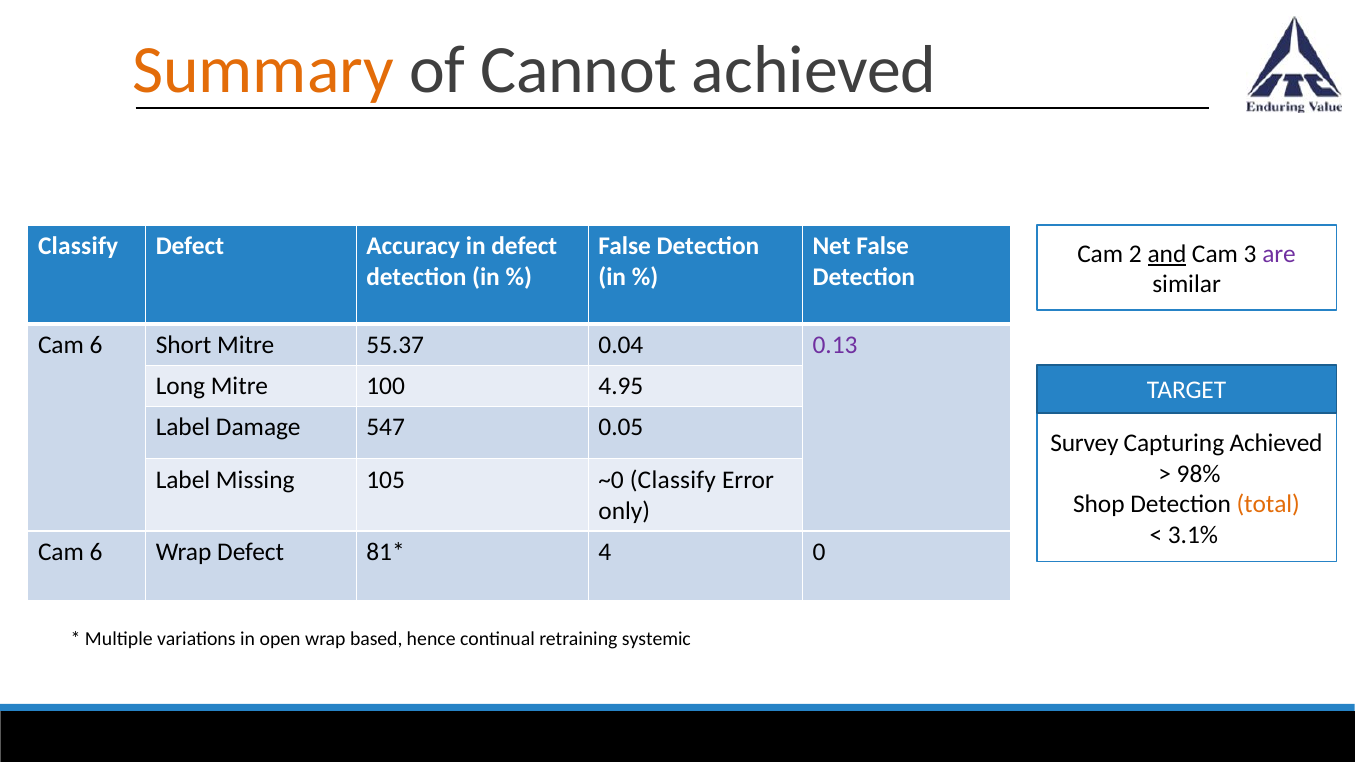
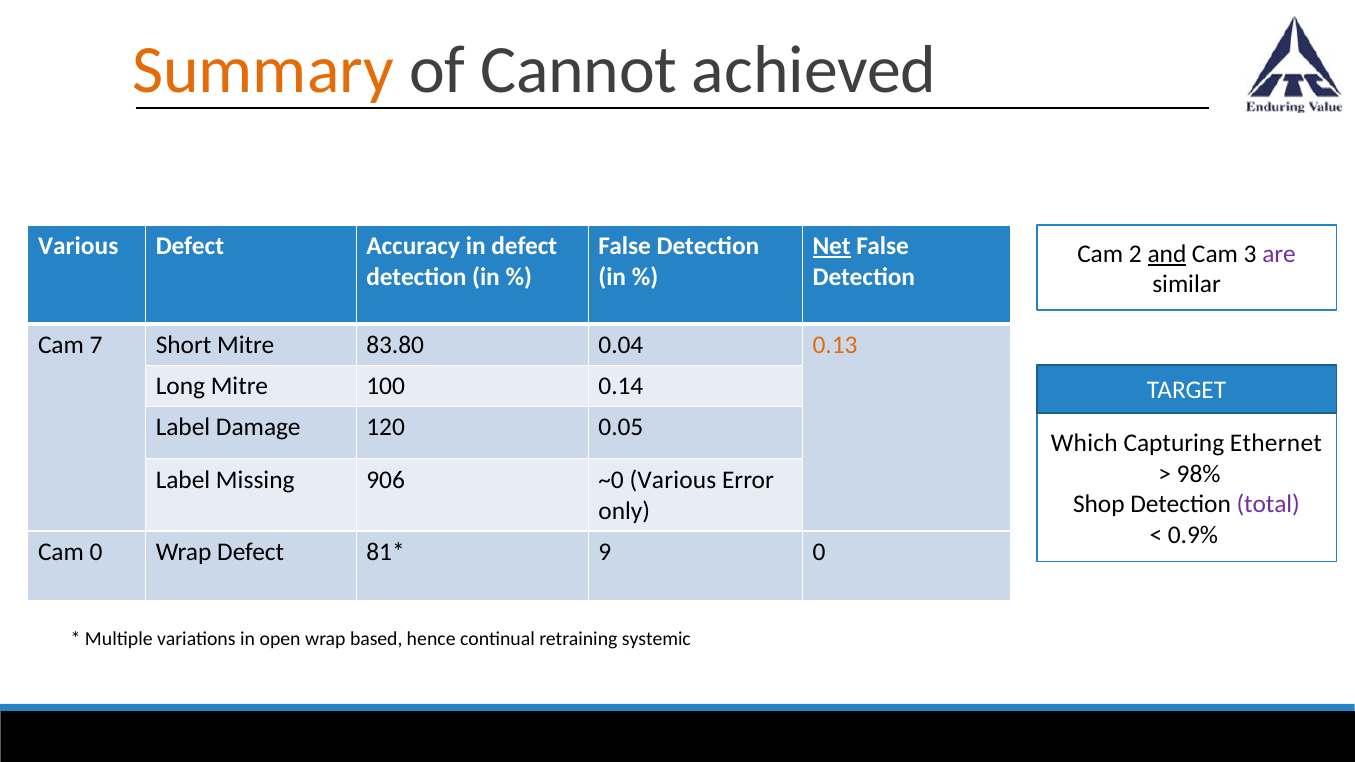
Classify at (78, 246): Classify -> Various
Net underline: none -> present
6 at (96, 345): 6 -> 7
55.37: 55.37 -> 83.80
0.13 colour: purple -> orange
4.95: 4.95 -> 0.14
547: 547 -> 120
Survey: Survey -> Which
Capturing Achieved: Achieved -> Ethernet
105: 105 -> 906
~0 Classify: Classify -> Various
total colour: orange -> purple
3.1%: 3.1% -> 0.9%
6 at (96, 552): 6 -> 0
4: 4 -> 9
